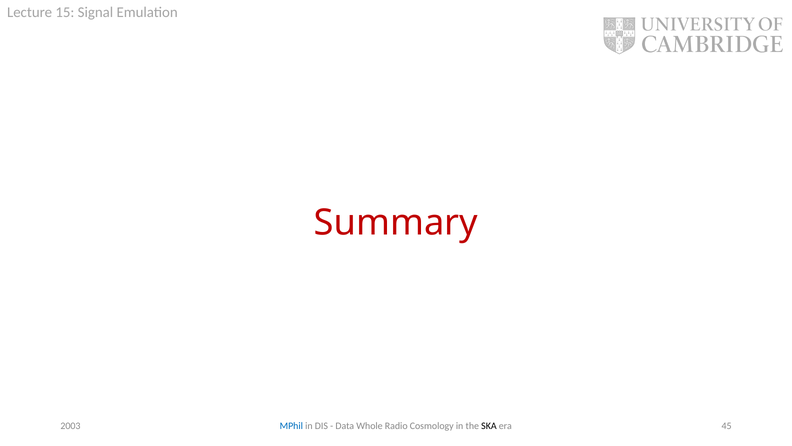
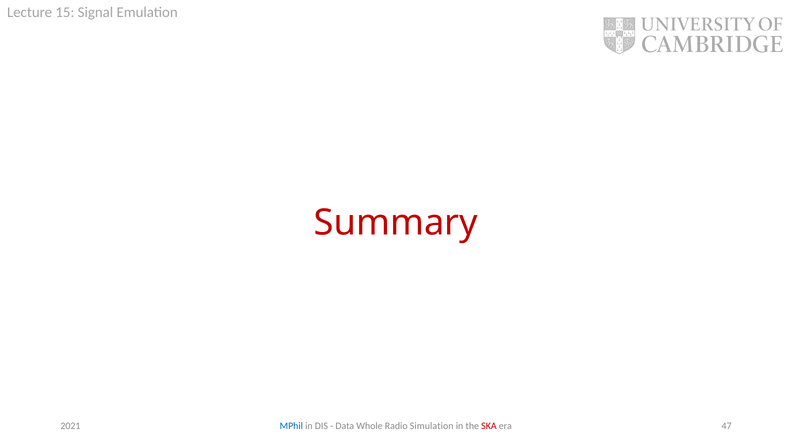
Cosmology: Cosmology -> Simulation
SKA colour: black -> red
45: 45 -> 47
2003: 2003 -> 2021
